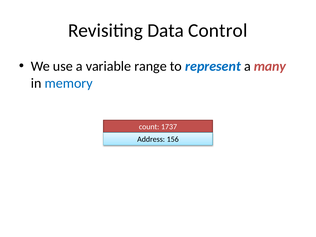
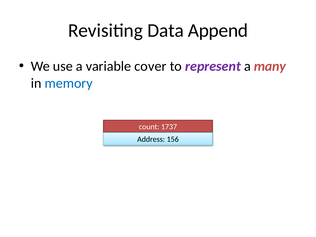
Control: Control -> Append
range: range -> cover
represent colour: blue -> purple
